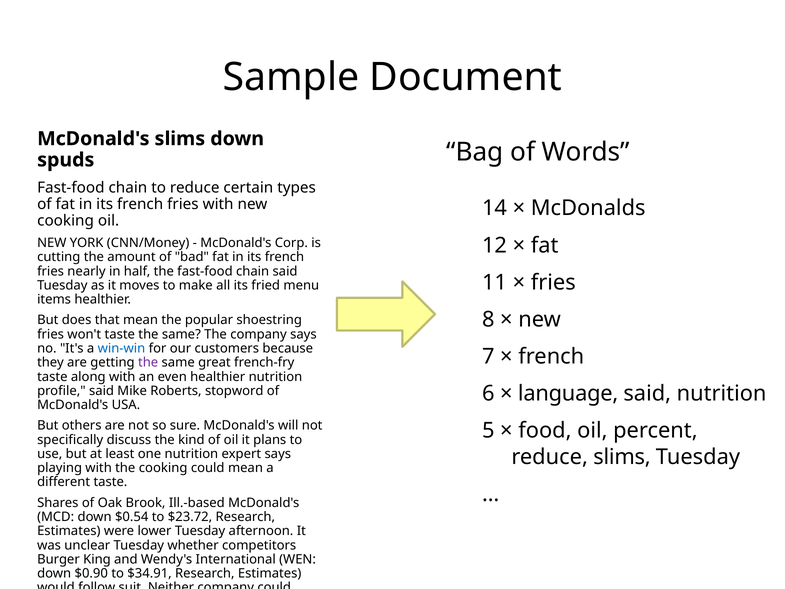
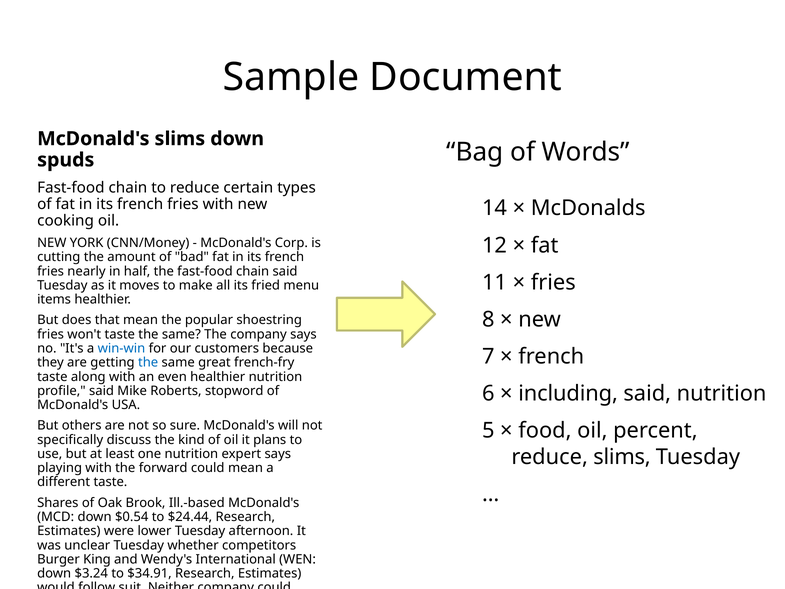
the at (148, 362) colour: purple -> blue
language: language -> including
the cooking: cooking -> forward
$23.72: $23.72 -> $24.44
$0.90: $0.90 -> $3.24
